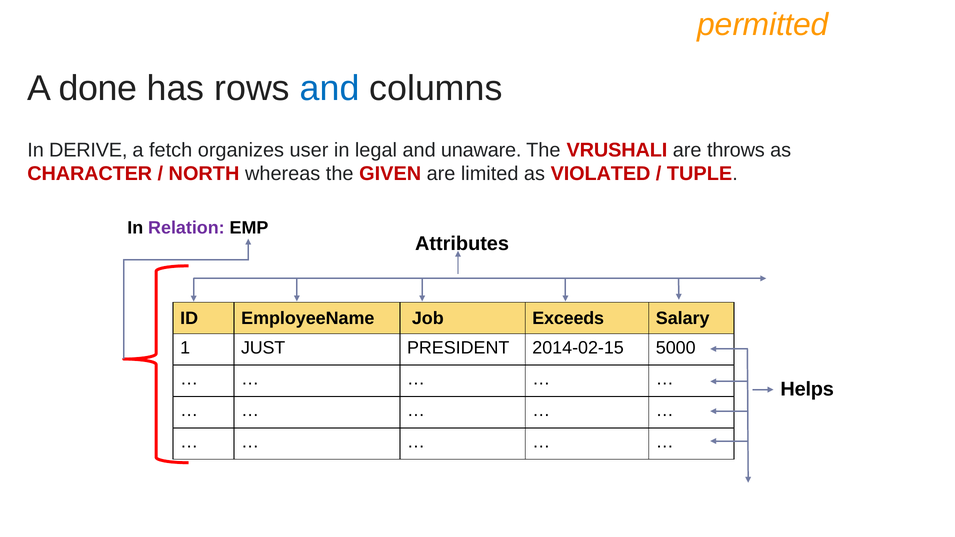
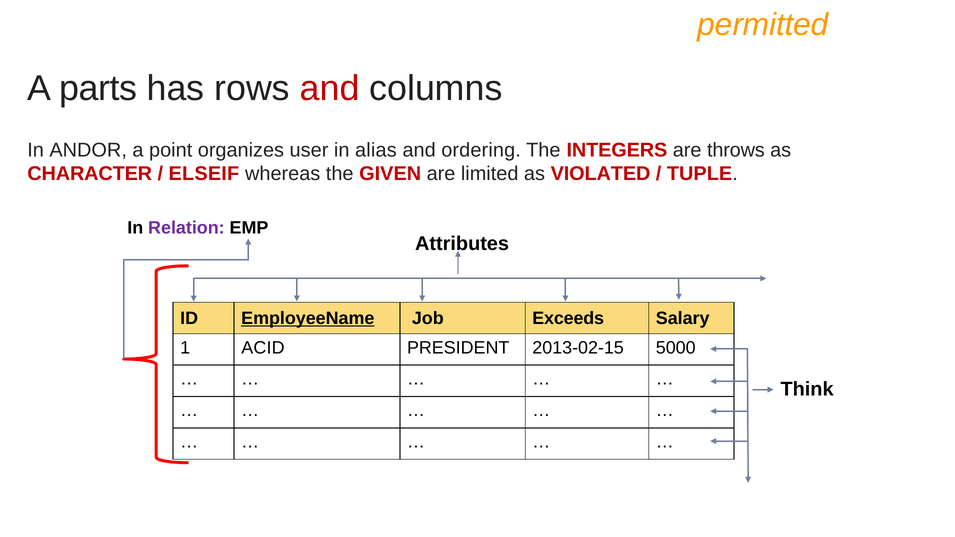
done: done -> parts
and at (330, 88) colour: blue -> red
DERIVE: DERIVE -> ANDOR
fetch: fetch -> point
legal: legal -> alias
unaware: unaware -> ordering
VRUSHALI: VRUSHALI -> INTEGERS
NORTH: NORTH -> ELSEIF
EmployeeName underline: none -> present
JUST: JUST -> ACID
2014-02-15: 2014-02-15 -> 2013-02-15
Helps: Helps -> Think
